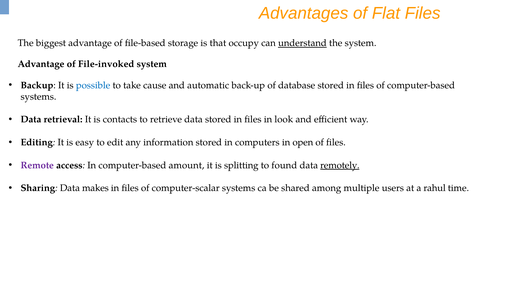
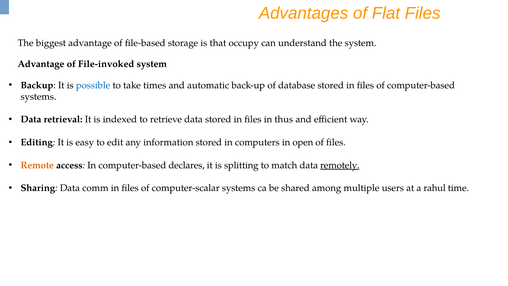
understand underline: present -> none
cause: cause -> times
contacts: contacts -> indexed
look: look -> thus
Remote colour: purple -> orange
amount: amount -> declares
found: found -> match
makes: makes -> comm
